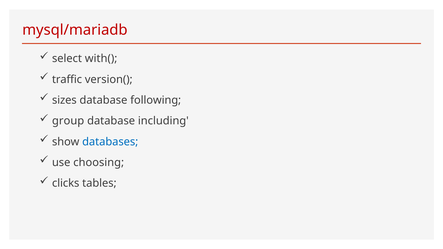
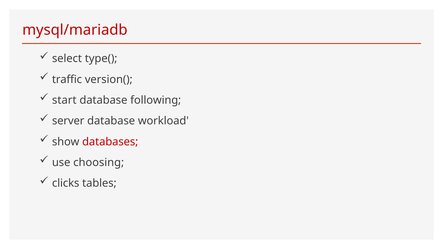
with(: with( -> type(
sizes: sizes -> start
group: group -> server
including: including -> workload
databases colour: blue -> red
